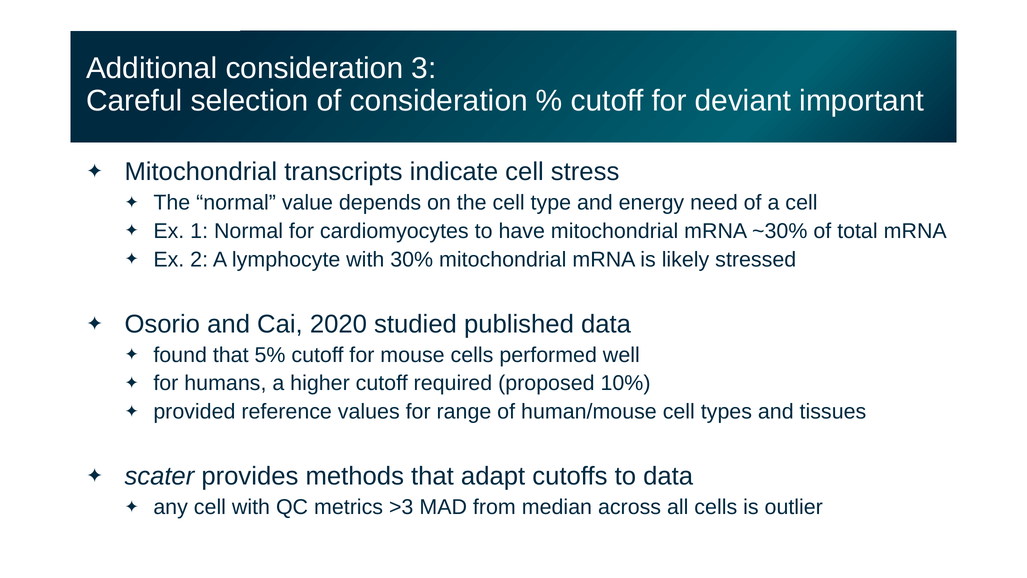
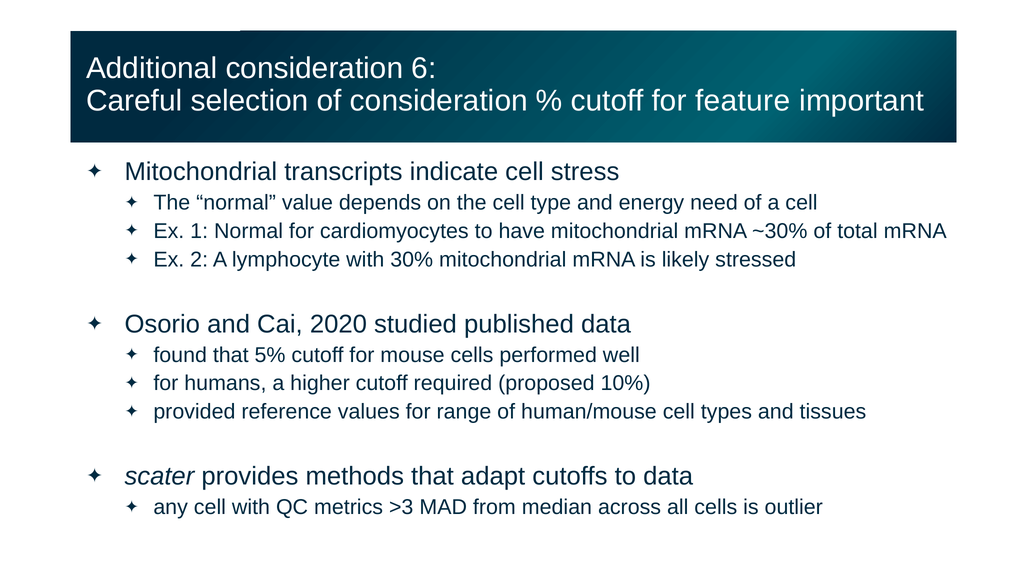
3: 3 -> 6
deviant: deviant -> feature
